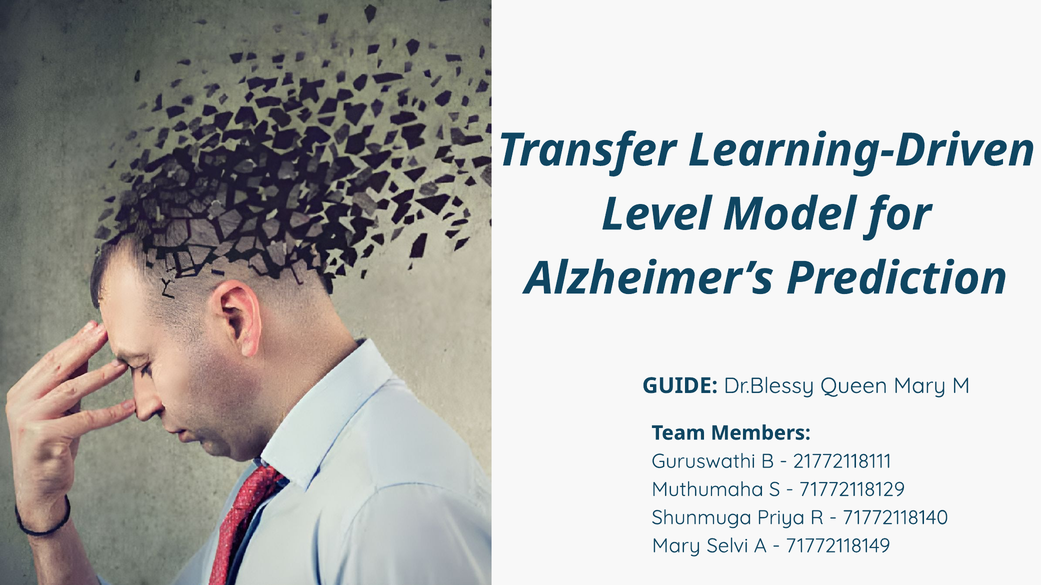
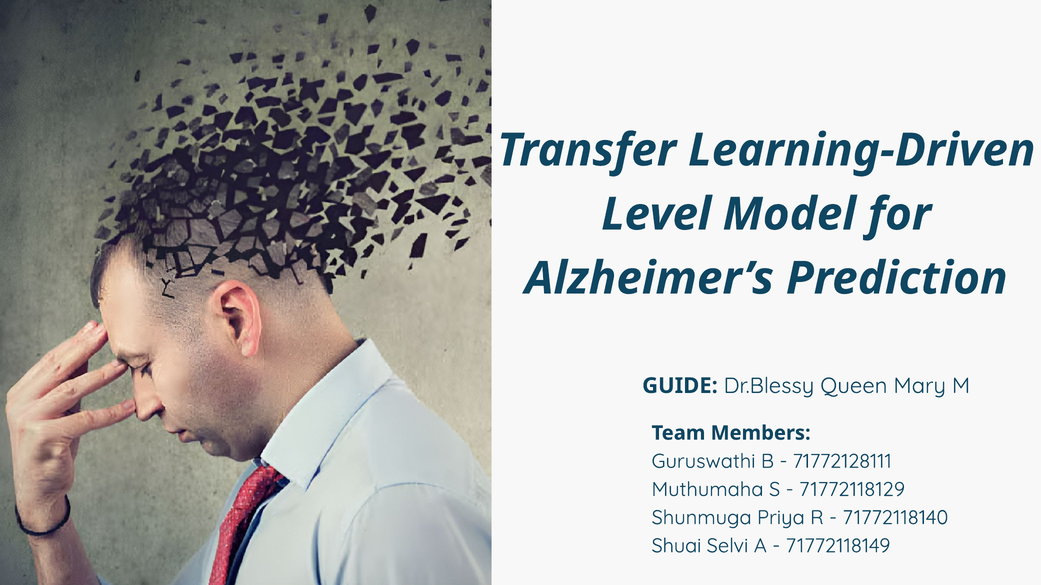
21772118111: 21772118111 -> 71772128111
Mary at (676, 546): Mary -> Shuai
